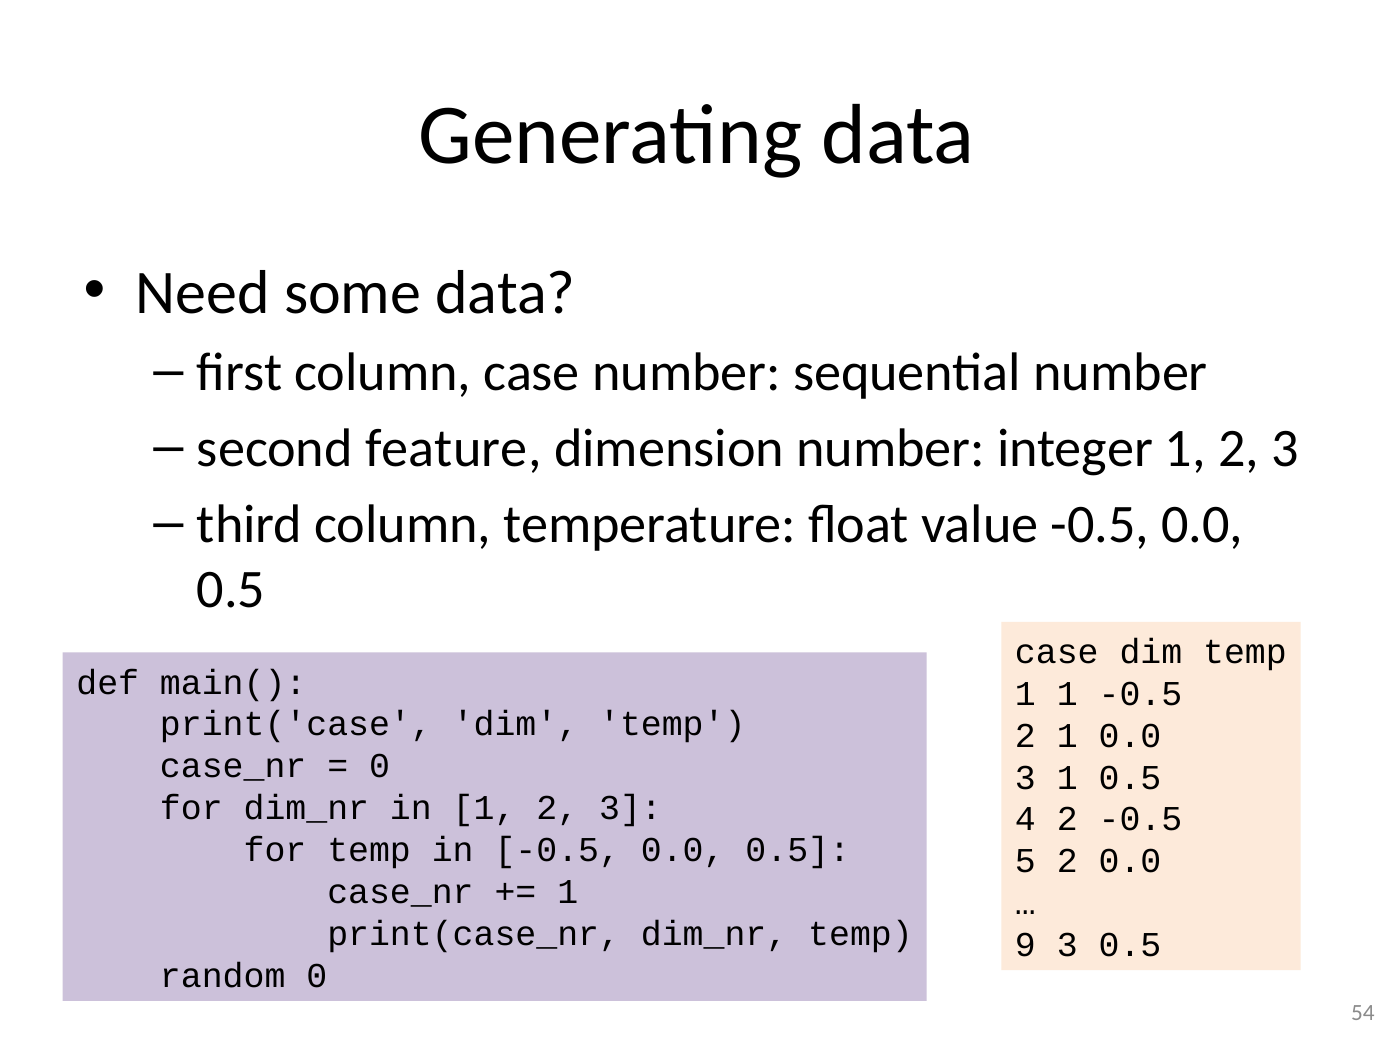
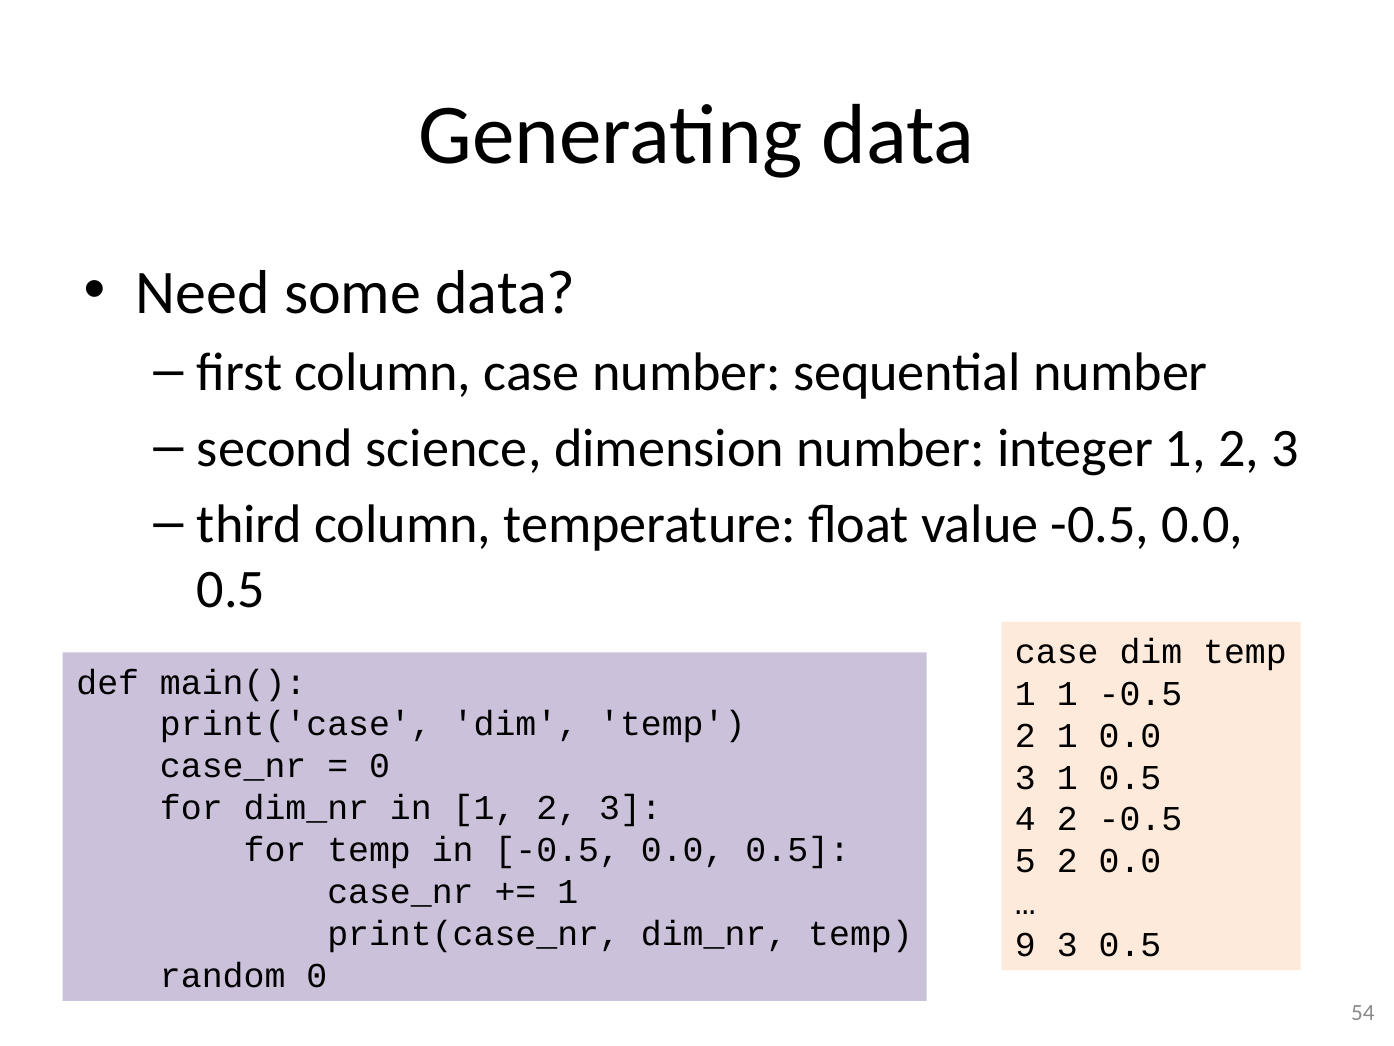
feature: feature -> science
